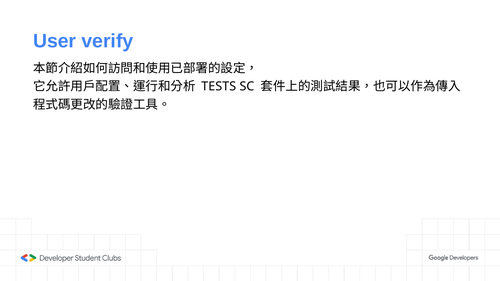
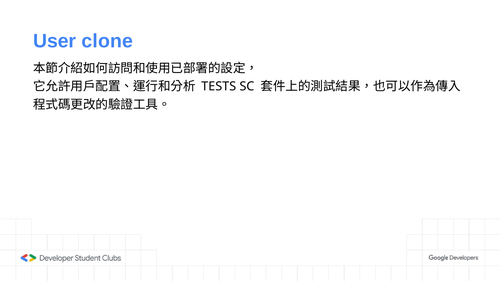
verify: verify -> clone
